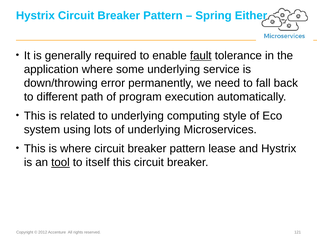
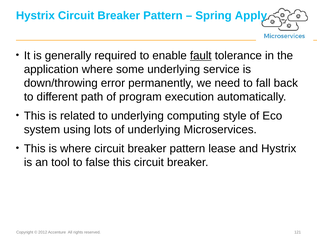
Either: Either -> Apply
tool underline: present -> none
itself: itself -> false
